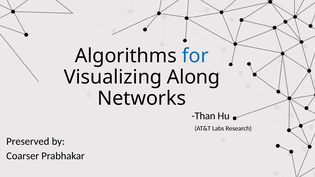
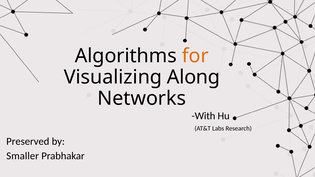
for colour: blue -> orange
Than: Than -> With
Coarser: Coarser -> Smaller
